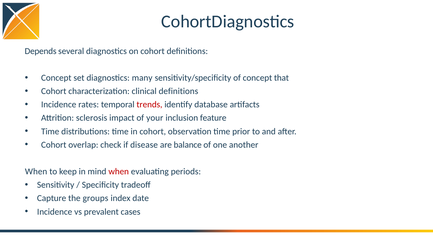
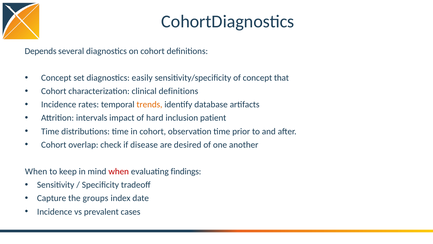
many: many -> easily
trends colour: red -> orange
sclerosis: sclerosis -> intervals
your: your -> hard
feature: feature -> patient
balance: balance -> desired
periods: periods -> findings
